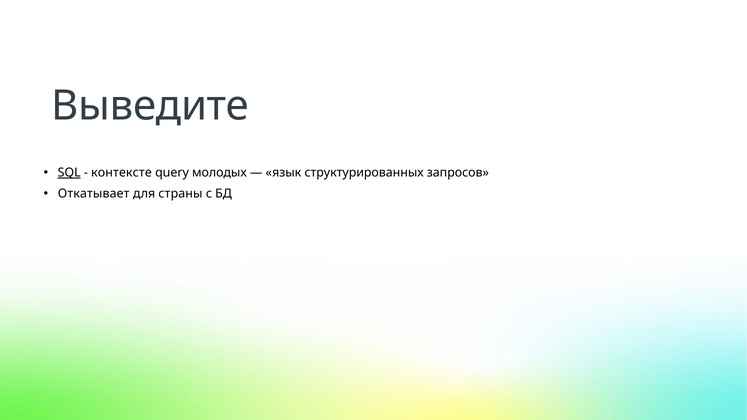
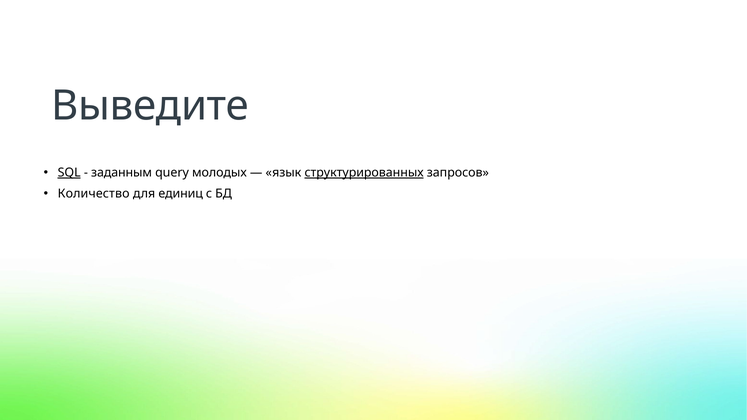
контексте: контексте -> заданным
структурированных underline: none -> present
Откатывает: Откатывает -> Количество
страны: страны -> единиц
